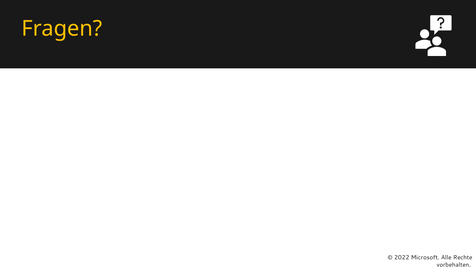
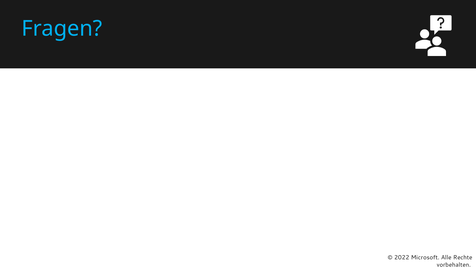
Fragen colour: yellow -> light blue
